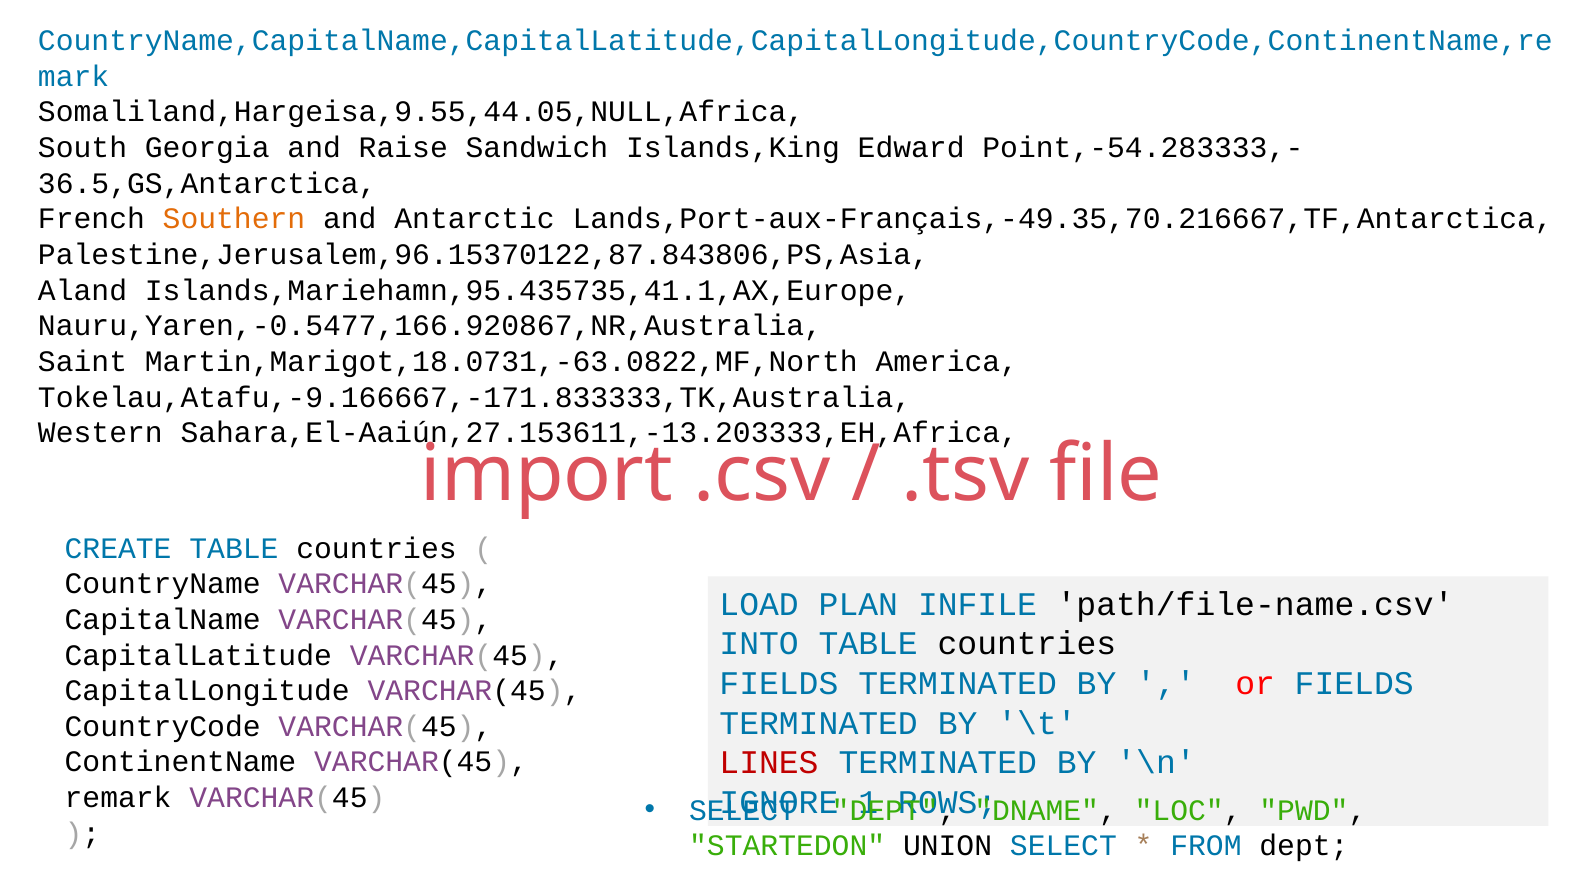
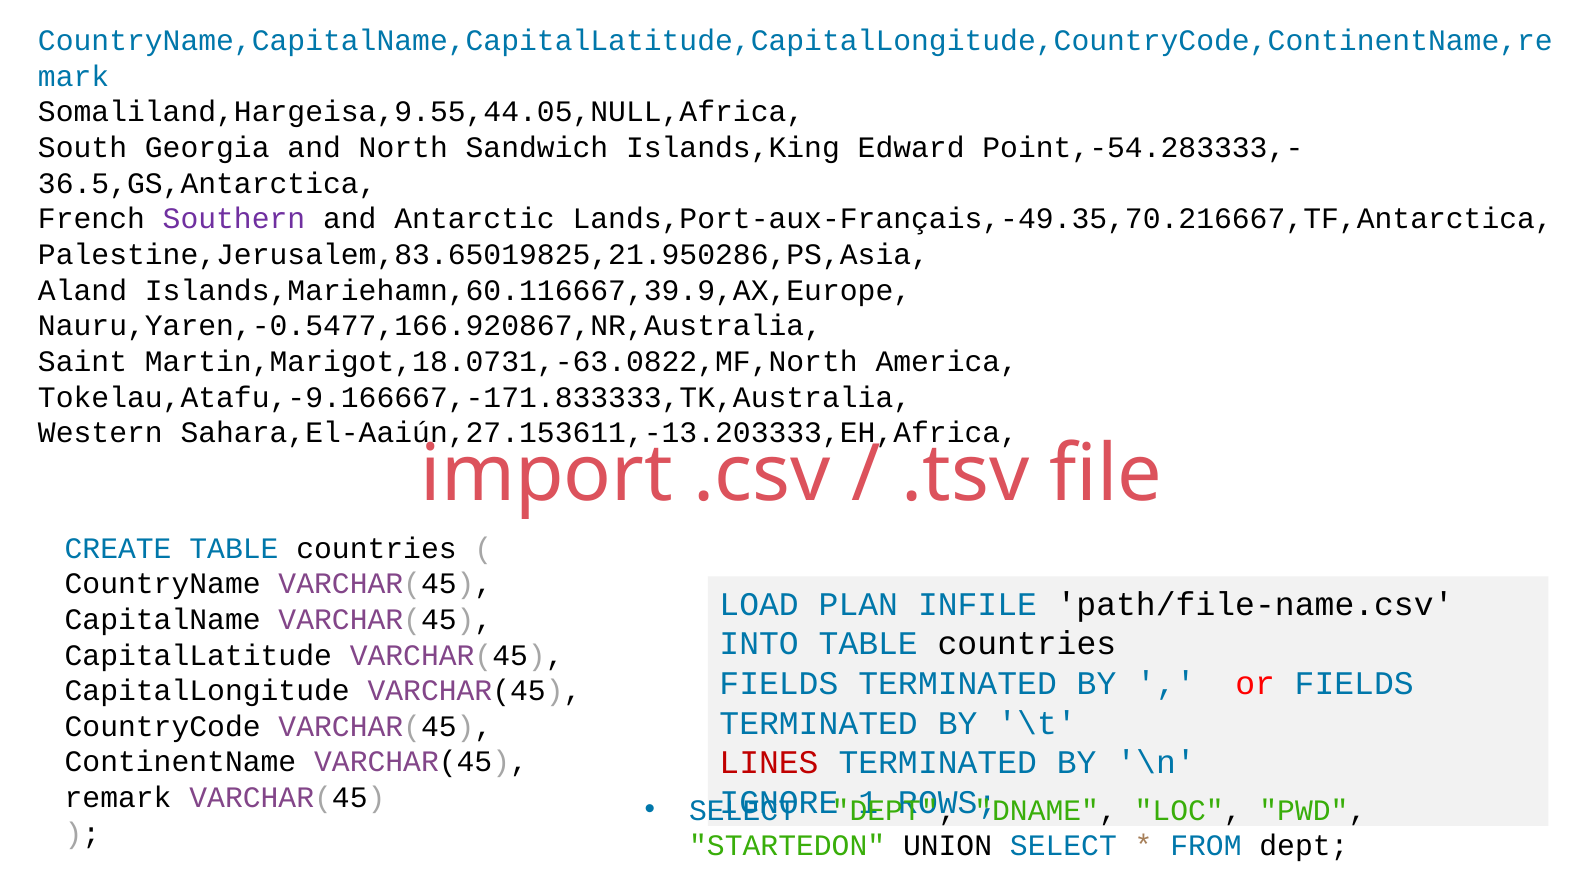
Raise: Raise -> North
Southern colour: orange -> purple
Palestine,Jerusalem,96.15370122,87.843806,PS,Asia: Palestine,Jerusalem,96.15370122,87.843806,PS,Asia -> Palestine,Jerusalem,83.65019825,21.950286,PS,Asia
Islands,Mariehamn,95.435735,41.1,AX,Europe: Islands,Mariehamn,95.435735,41.1,AX,Europe -> Islands,Mariehamn,60.116667,39.9,AX,Europe
